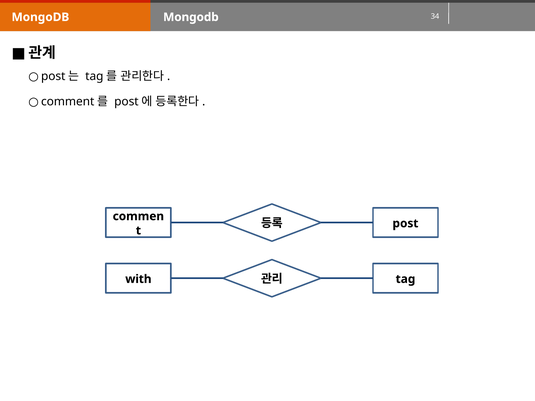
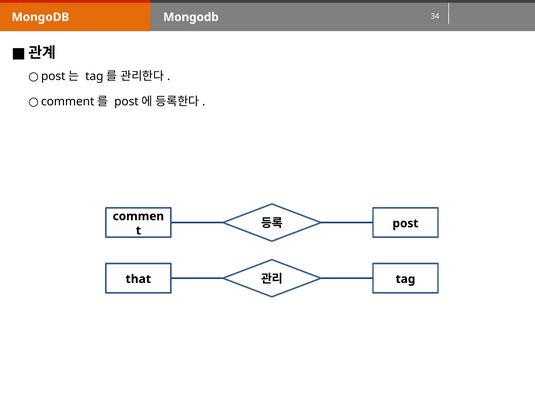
with: with -> that
